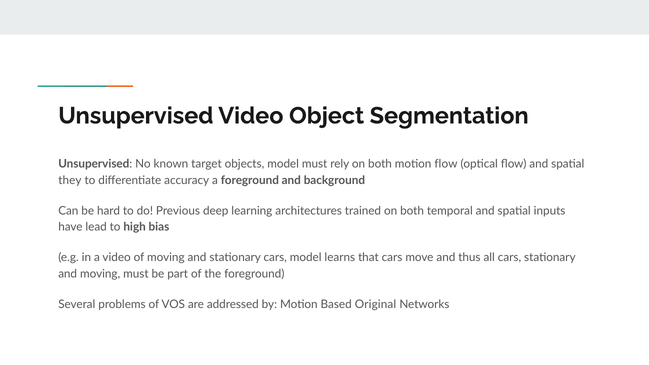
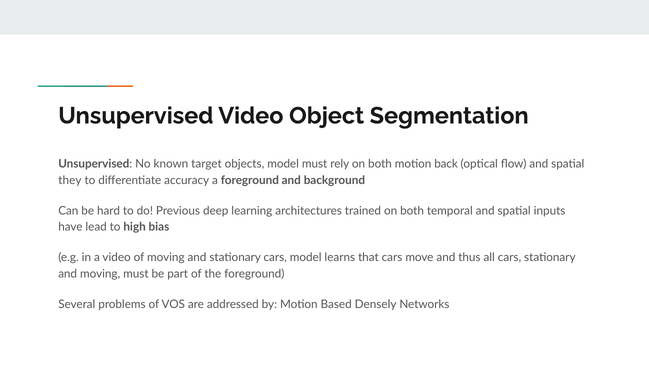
motion flow: flow -> back
Original: Original -> Densely
